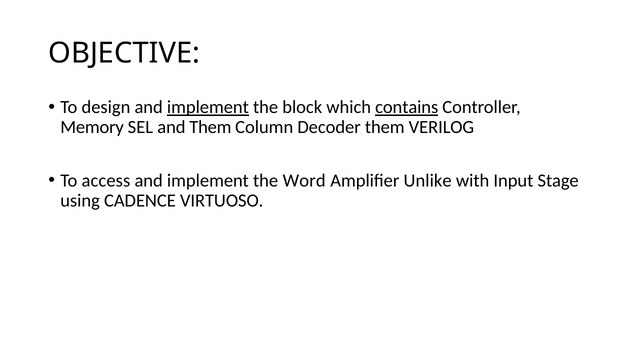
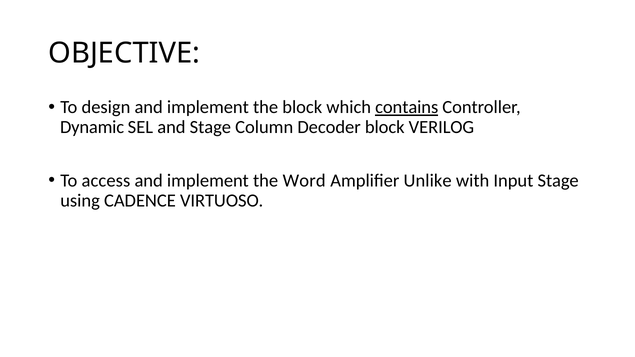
implement at (208, 107) underline: present -> none
Memory: Memory -> Dynamic
and Them: Them -> Stage
Decoder them: them -> block
